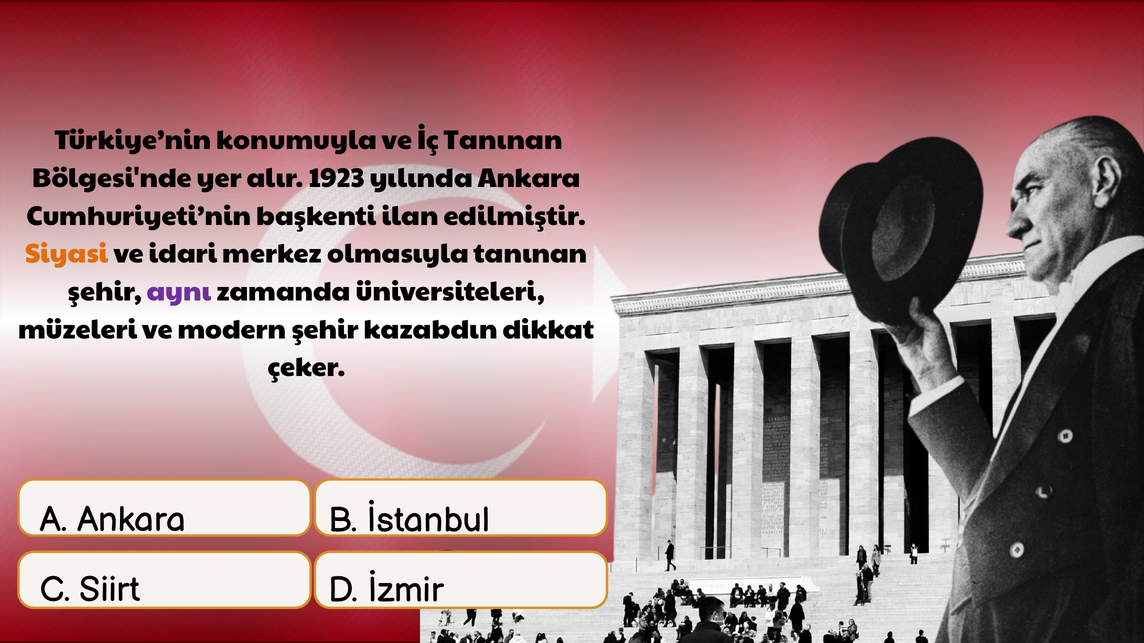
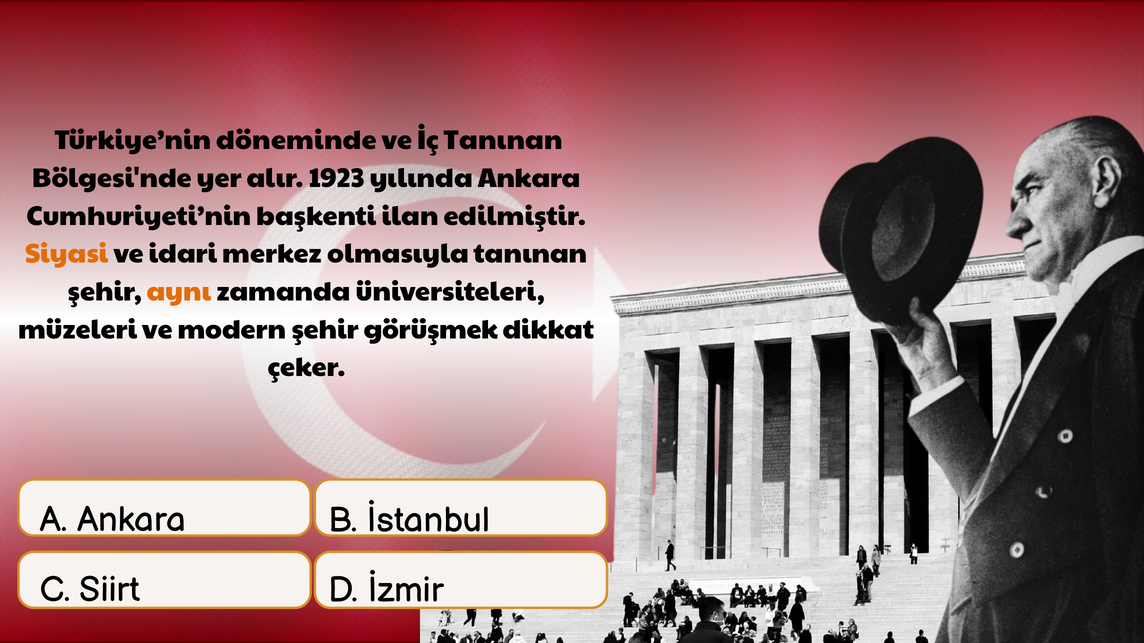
konumuyla: konumuyla -> döneminde
aynı colour: purple -> orange
kazabdın: kazabdın -> görüşmek
